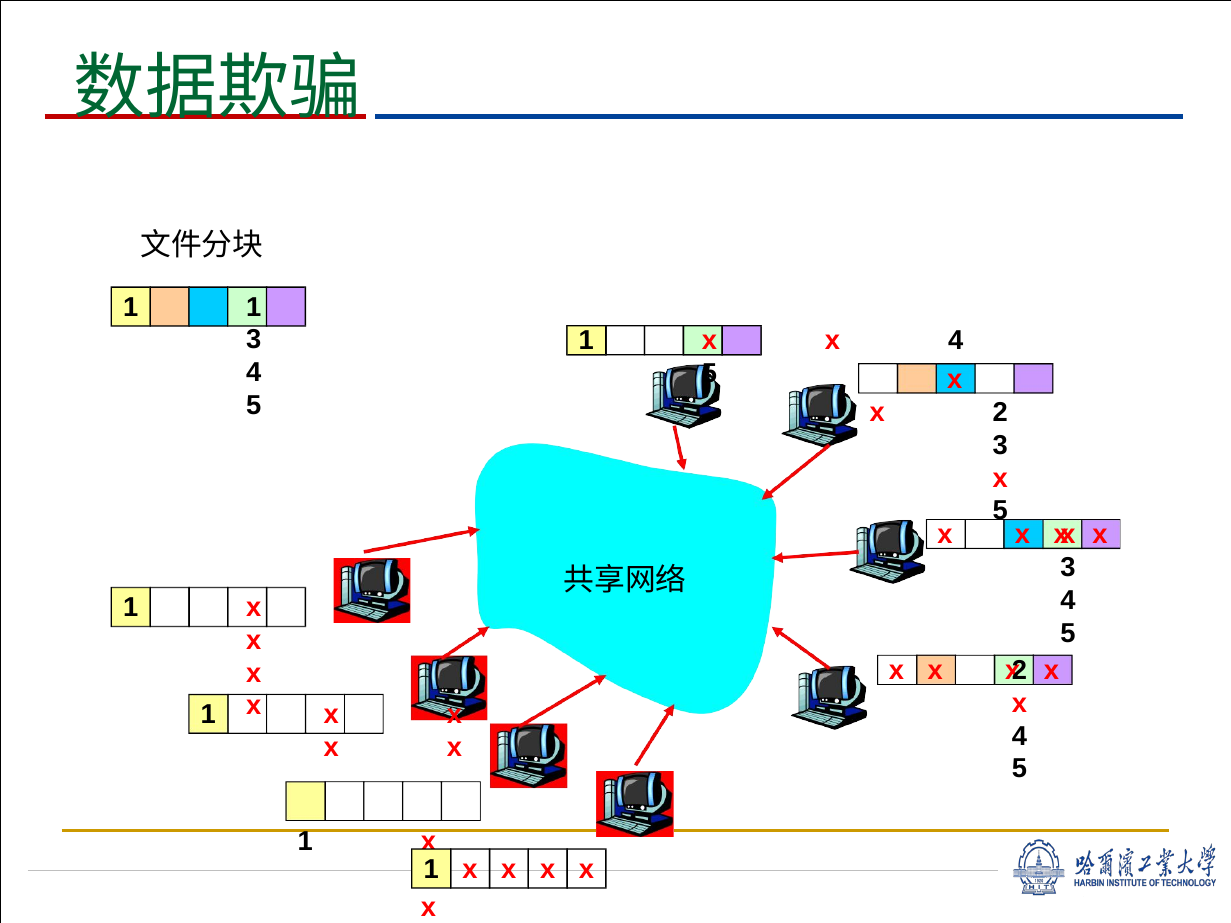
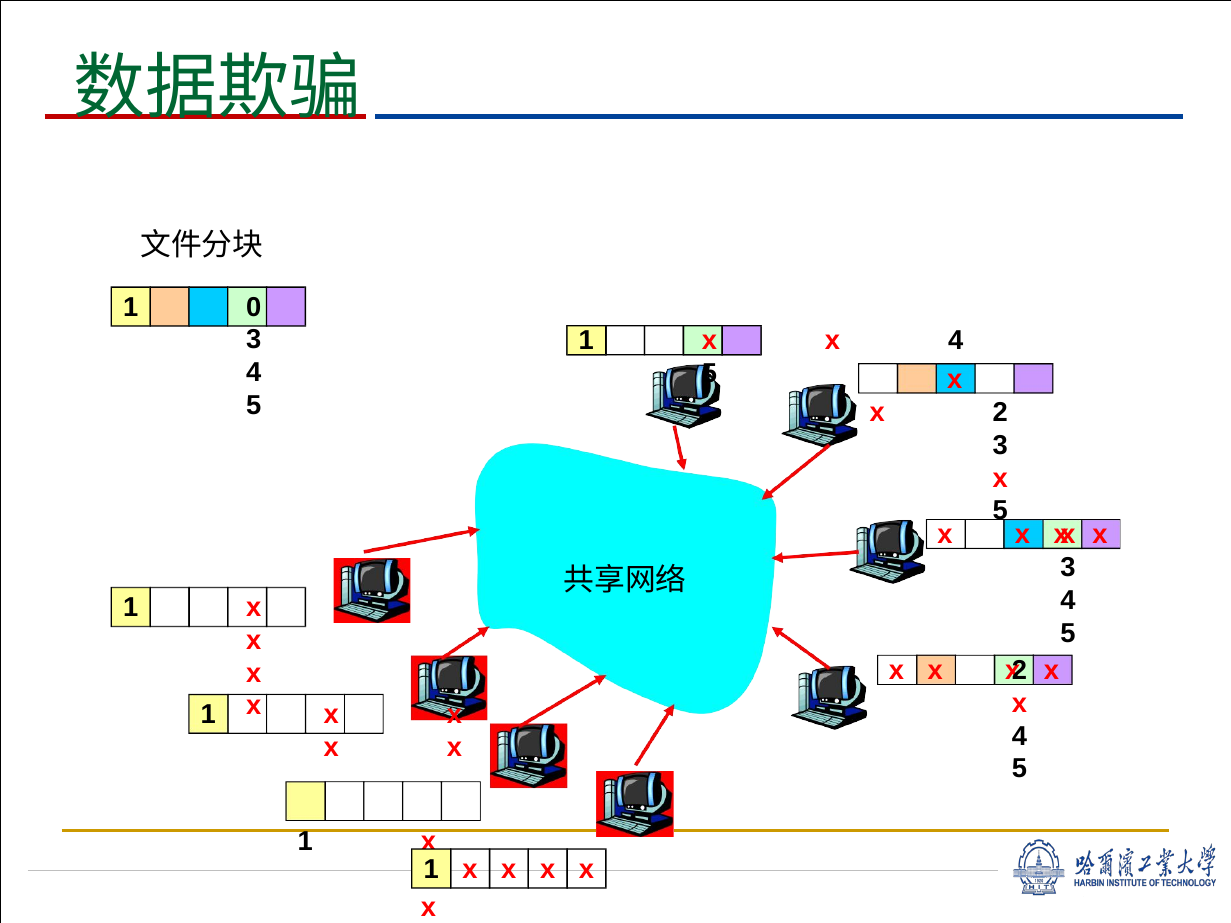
1 1: 1 -> 0
